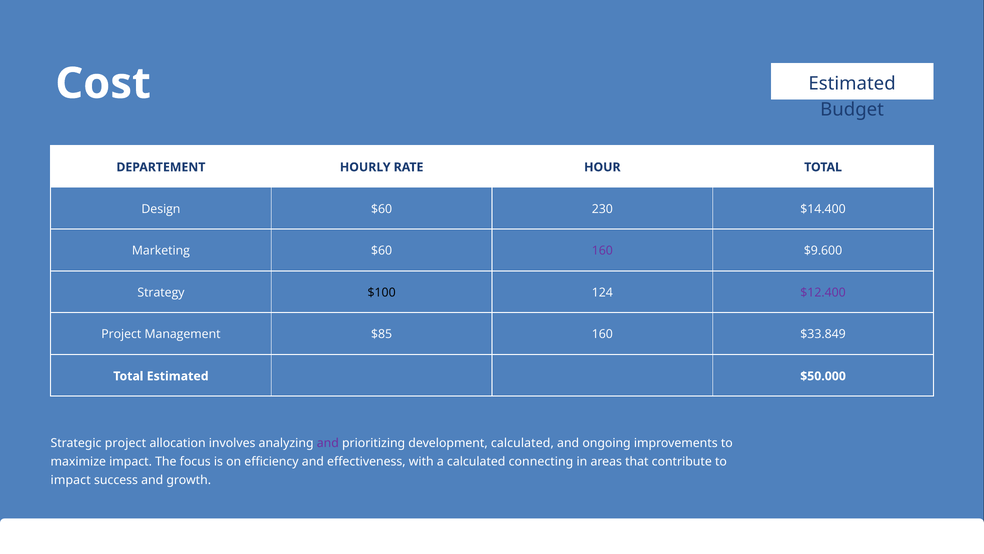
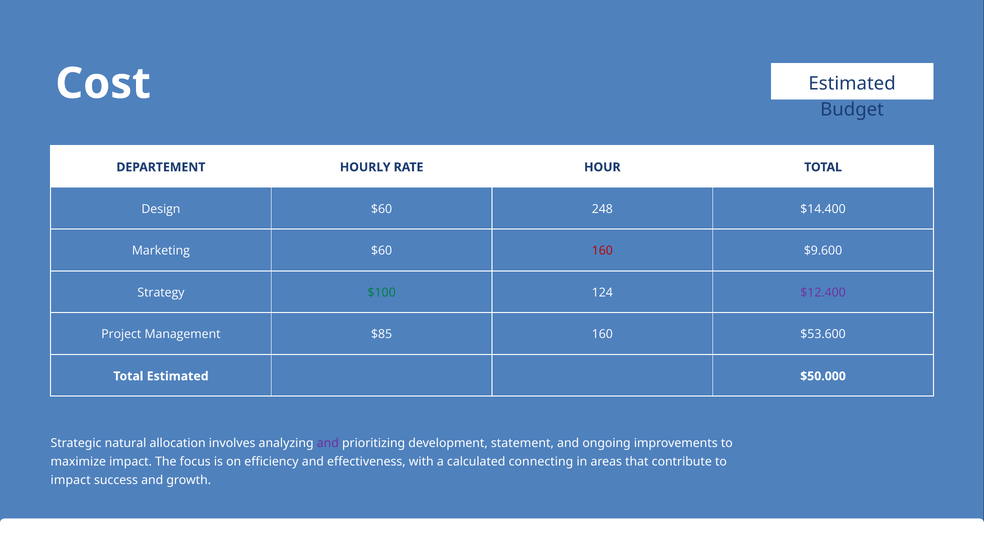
230: 230 -> 248
160 at (602, 251) colour: purple -> red
$100 colour: black -> green
$33.849: $33.849 -> $53.600
Strategic project: project -> natural
development calculated: calculated -> statement
